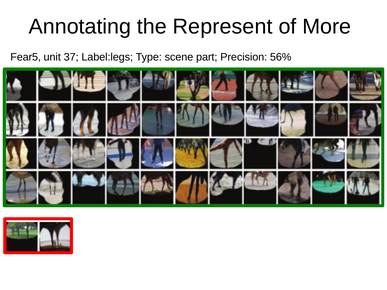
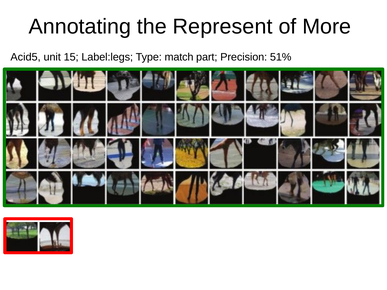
Fear5: Fear5 -> Acid5
37: 37 -> 15
scene: scene -> match
56%: 56% -> 51%
